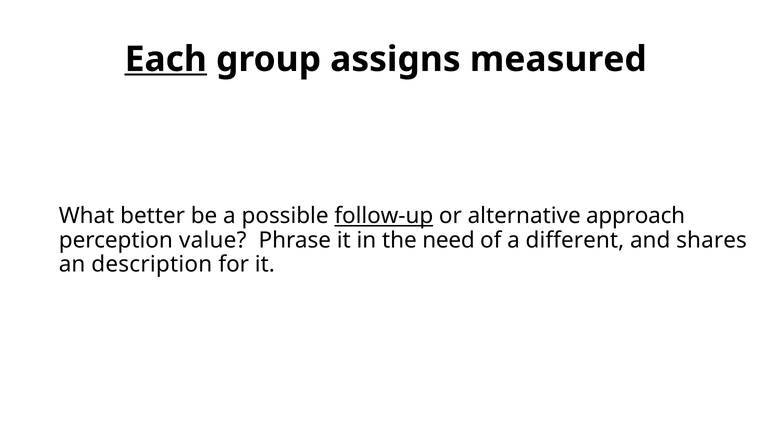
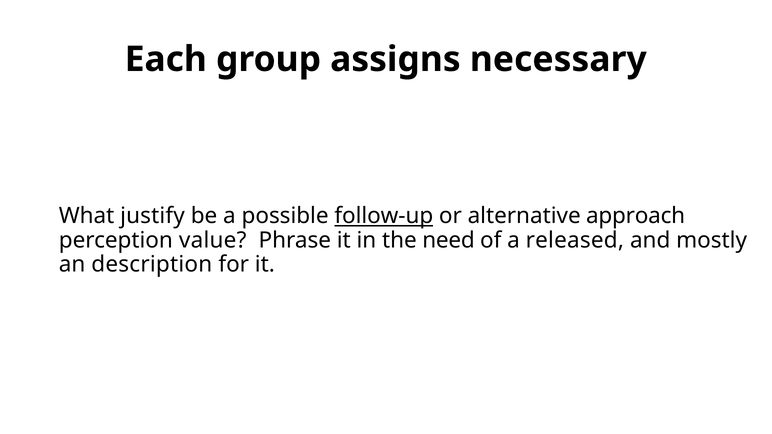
Each underline: present -> none
measured: measured -> necessary
better: better -> justify
different: different -> released
shares: shares -> mostly
